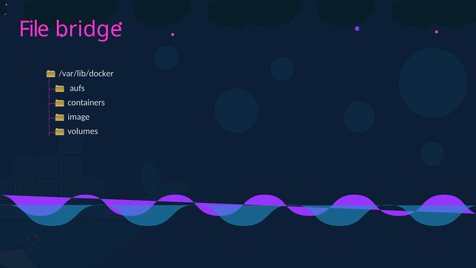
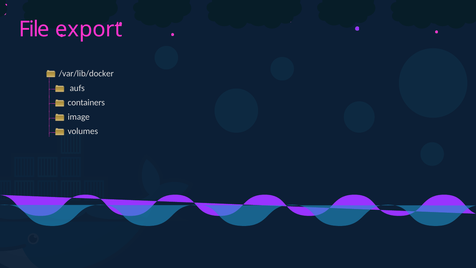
bridge: bridge -> export
